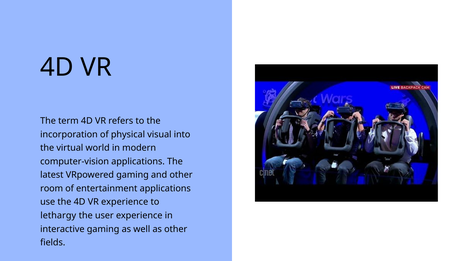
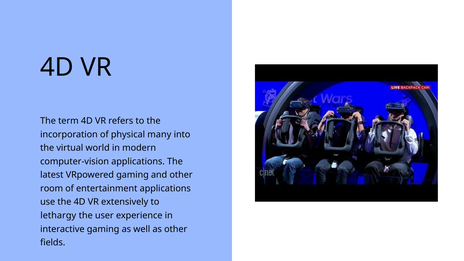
visual: visual -> many
VR experience: experience -> extensively
